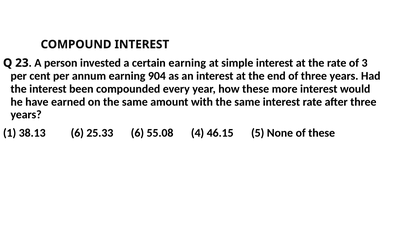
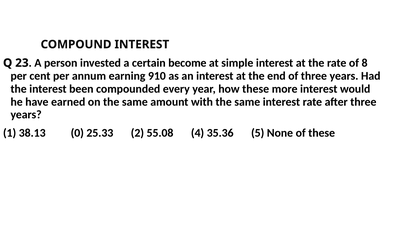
certain earning: earning -> become
3: 3 -> 8
904: 904 -> 910
38.13 6: 6 -> 0
25.33 6: 6 -> 2
46.15: 46.15 -> 35.36
